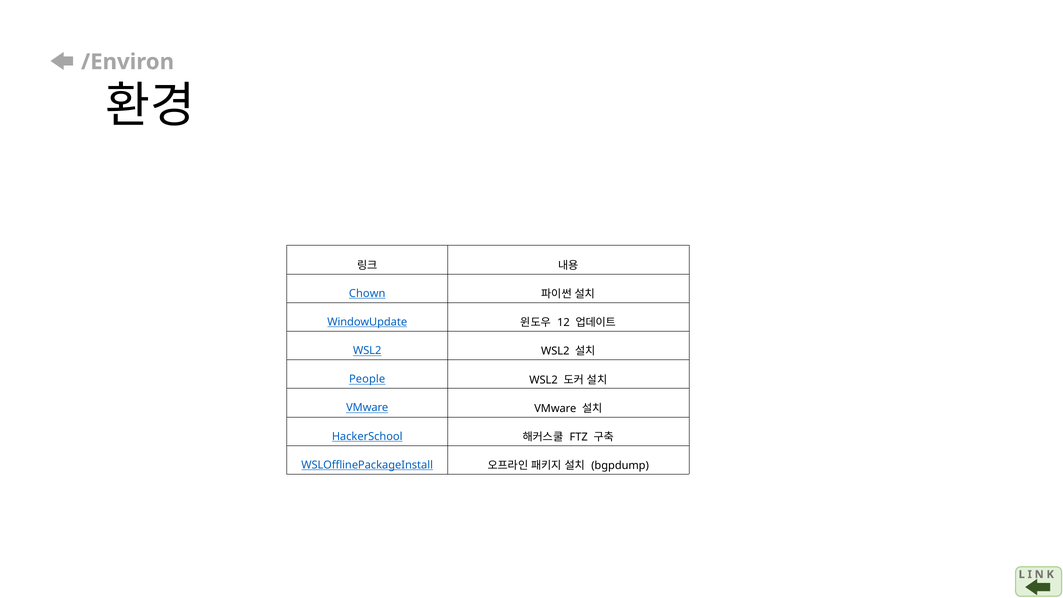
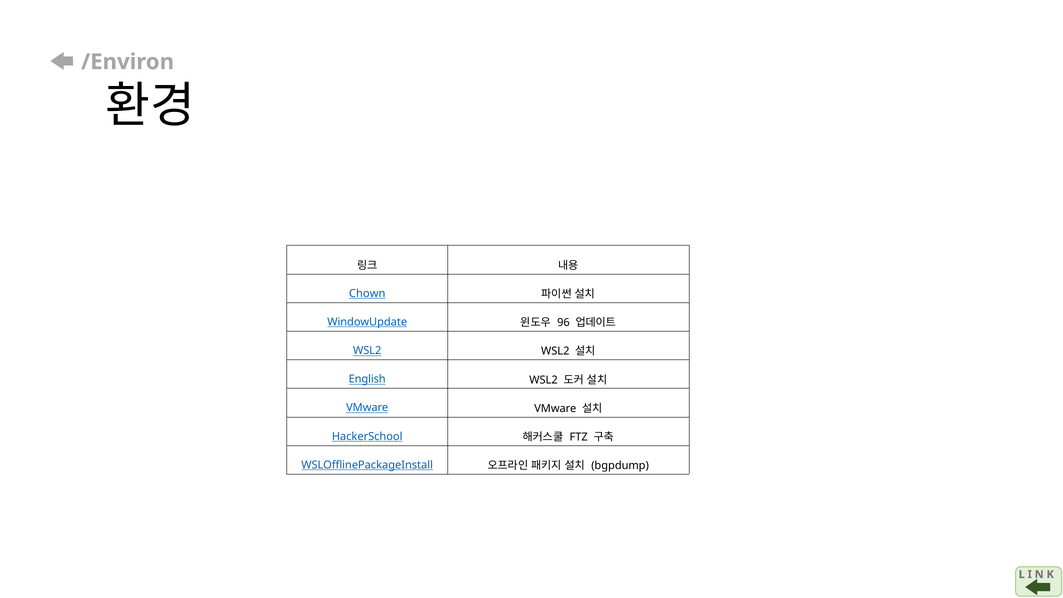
12: 12 -> 96
People: People -> English
